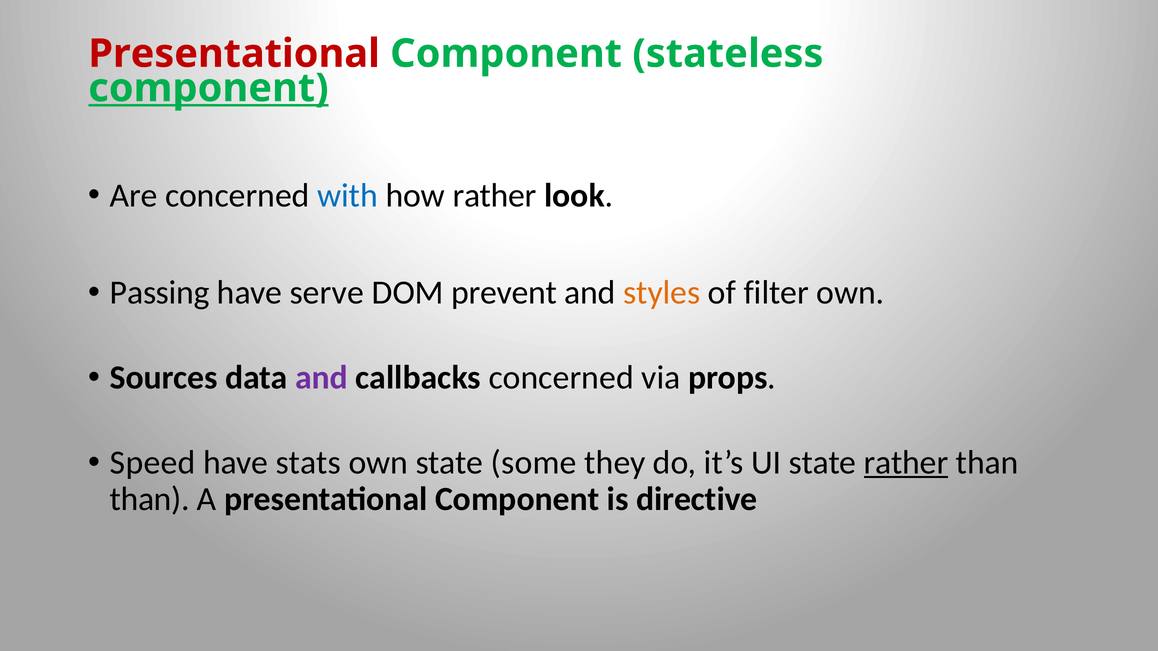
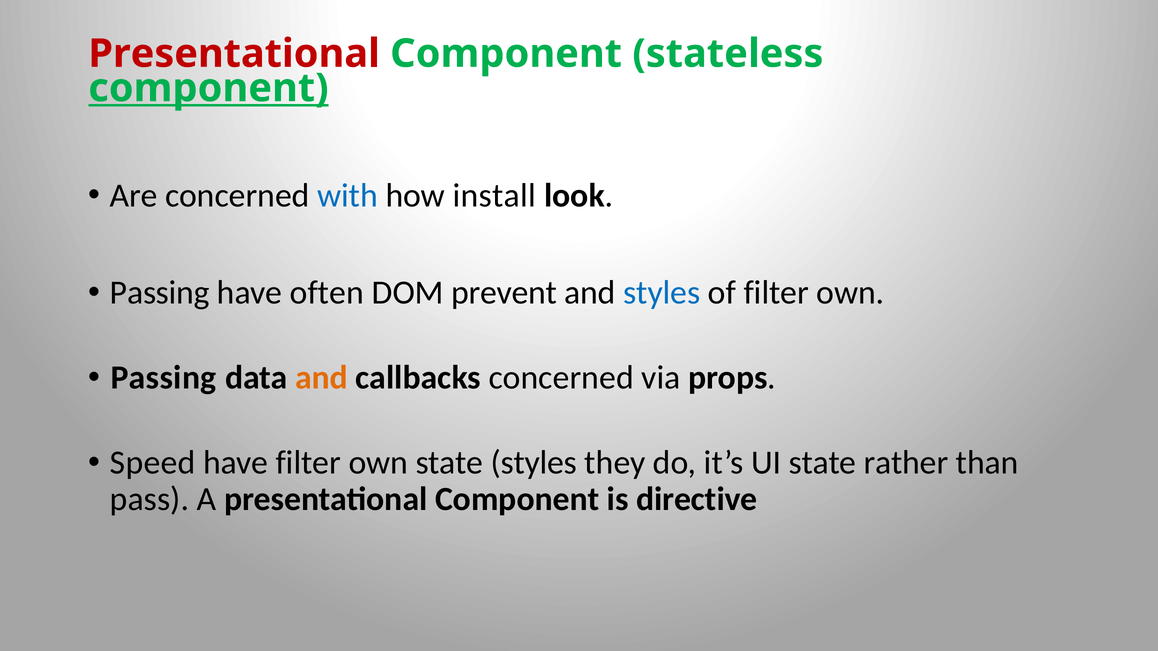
how rather: rather -> install
serve: serve -> often
styles at (662, 293) colour: orange -> blue
Sources at (164, 378): Sources -> Passing
and at (321, 378) colour: purple -> orange
have stats: stats -> filter
state some: some -> styles
rather at (906, 463) underline: present -> none
than at (150, 499): than -> pass
